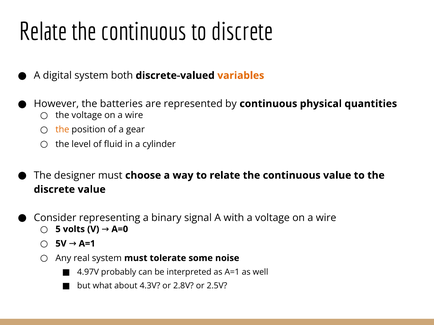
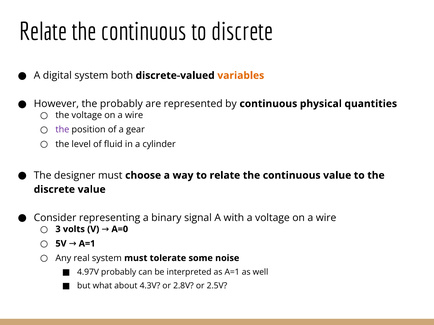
the batteries: batteries -> probably
the at (62, 130) colour: orange -> purple
5: 5 -> 3
